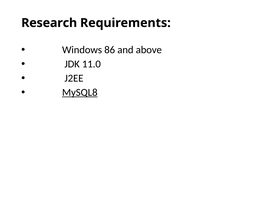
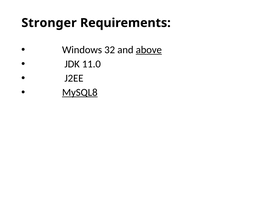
Research: Research -> Stronger
86: 86 -> 32
above underline: none -> present
